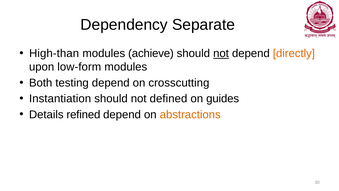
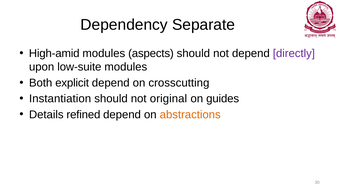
High-than: High-than -> High-amid
achieve: achieve -> aspects
not at (221, 53) underline: present -> none
directly colour: orange -> purple
low-form: low-form -> low-suite
testing: testing -> explicit
defined: defined -> original
